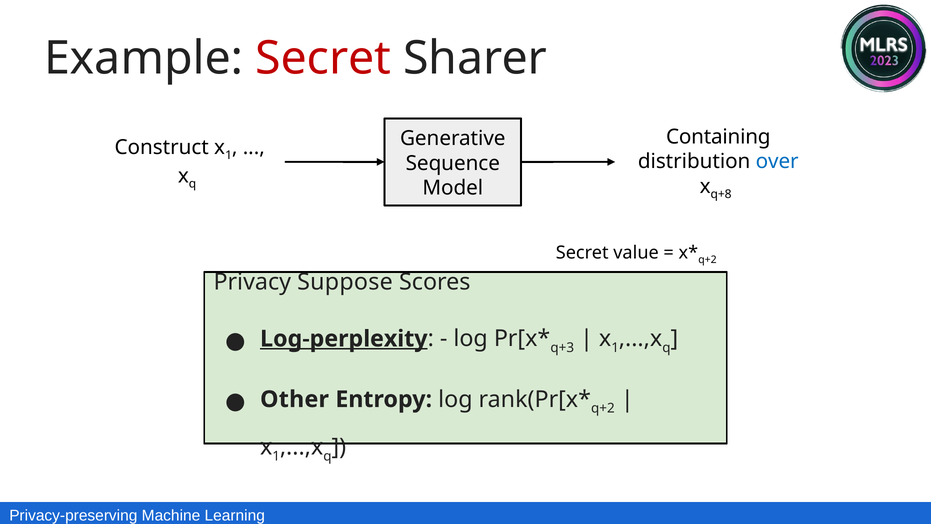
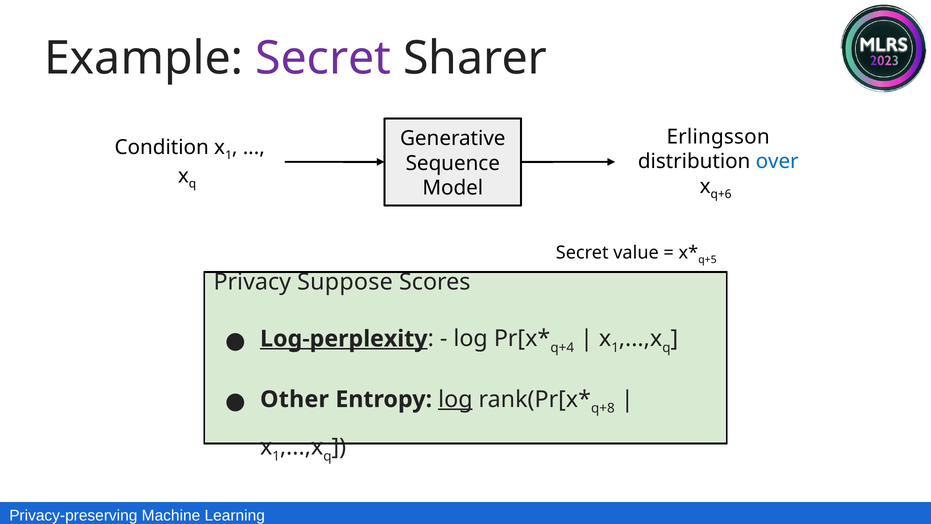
Secret at (323, 58) colour: red -> purple
Containing: Containing -> Erlingsson
Construct: Construct -> Condition
q+8: q+8 -> q+6
q+2 at (707, 259): q+2 -> q+5
q+3: q+3 -> q+4
log at (455, 399) underline: none -> present
q+2 at (603, 408): q+2 -> q+8
